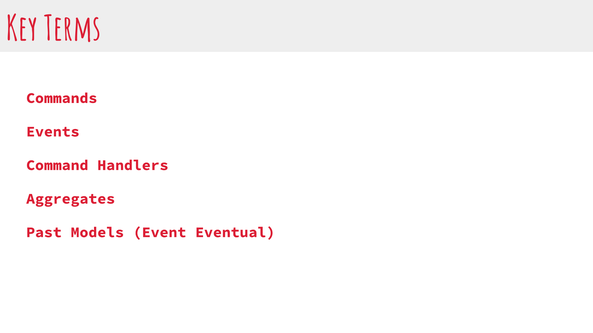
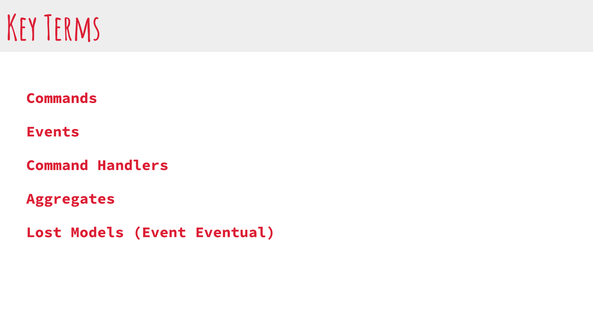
Past: Past -> Lost
